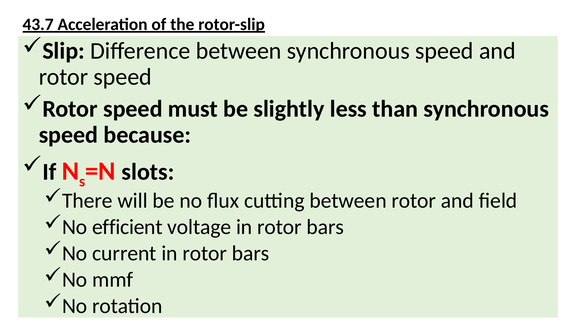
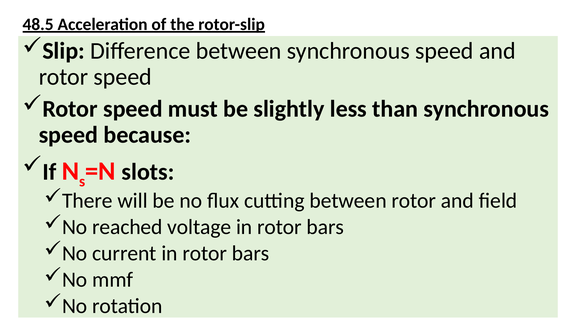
43.7: 43.7 -> 48.5
efficient: efficient -> reached
